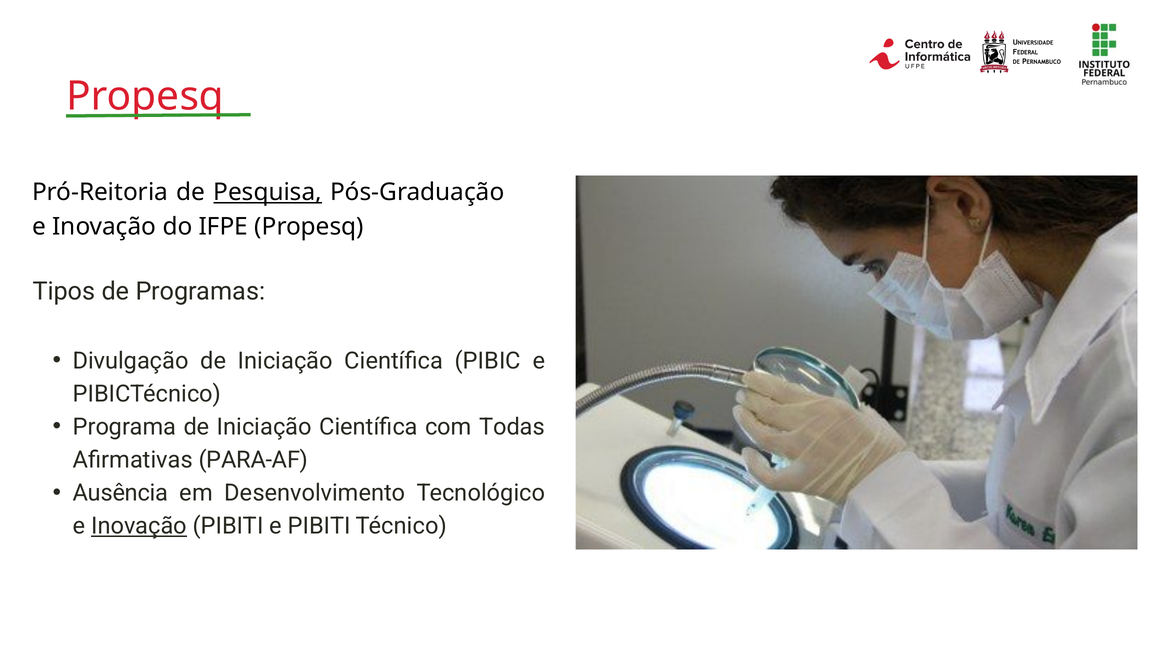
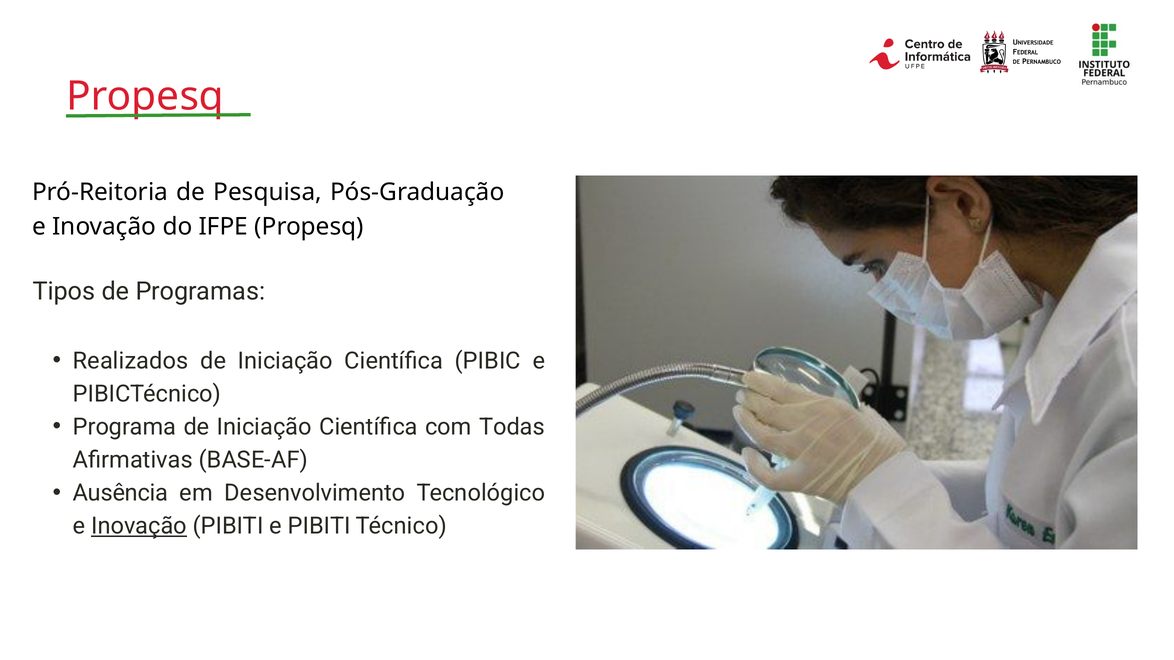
Pesquisa underline: present -> none
Divulgação: Divulgação -> Realizados
PARA-AF: PARA-AF -> BASE-AF
